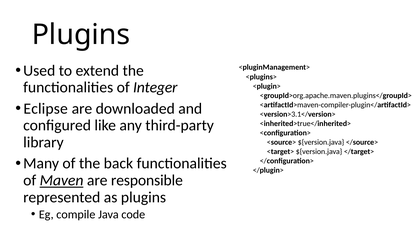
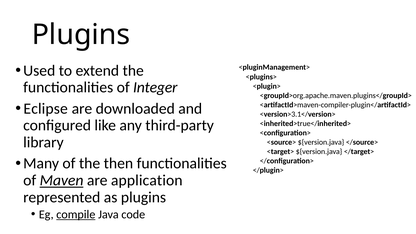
back: back -> then
responsible: responsible -> application
compile underline: none -> present
